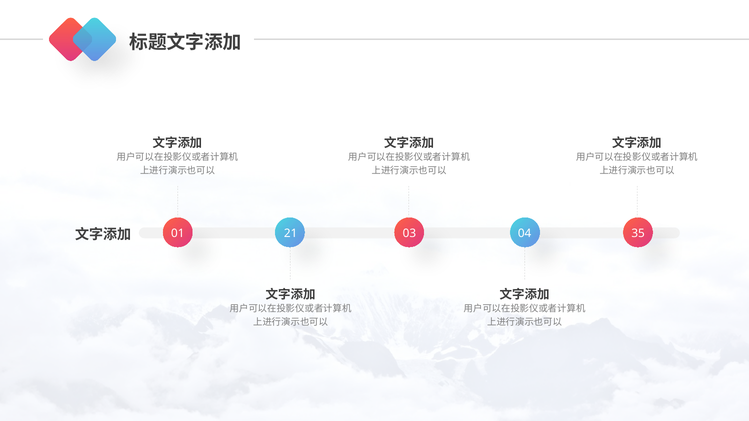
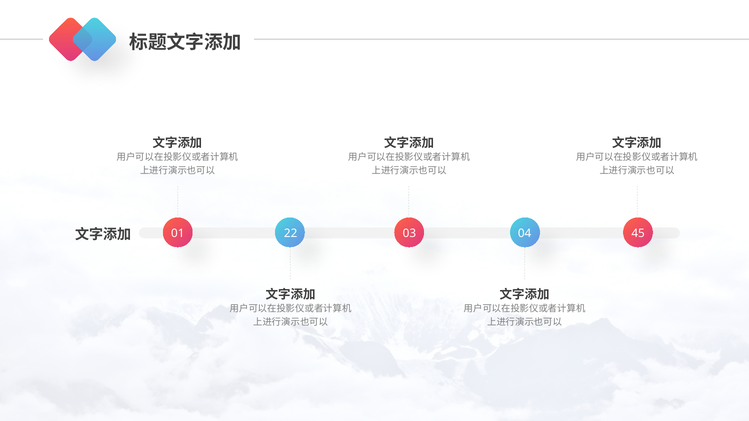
21: 21 -> 22
35: 35 -> 45
